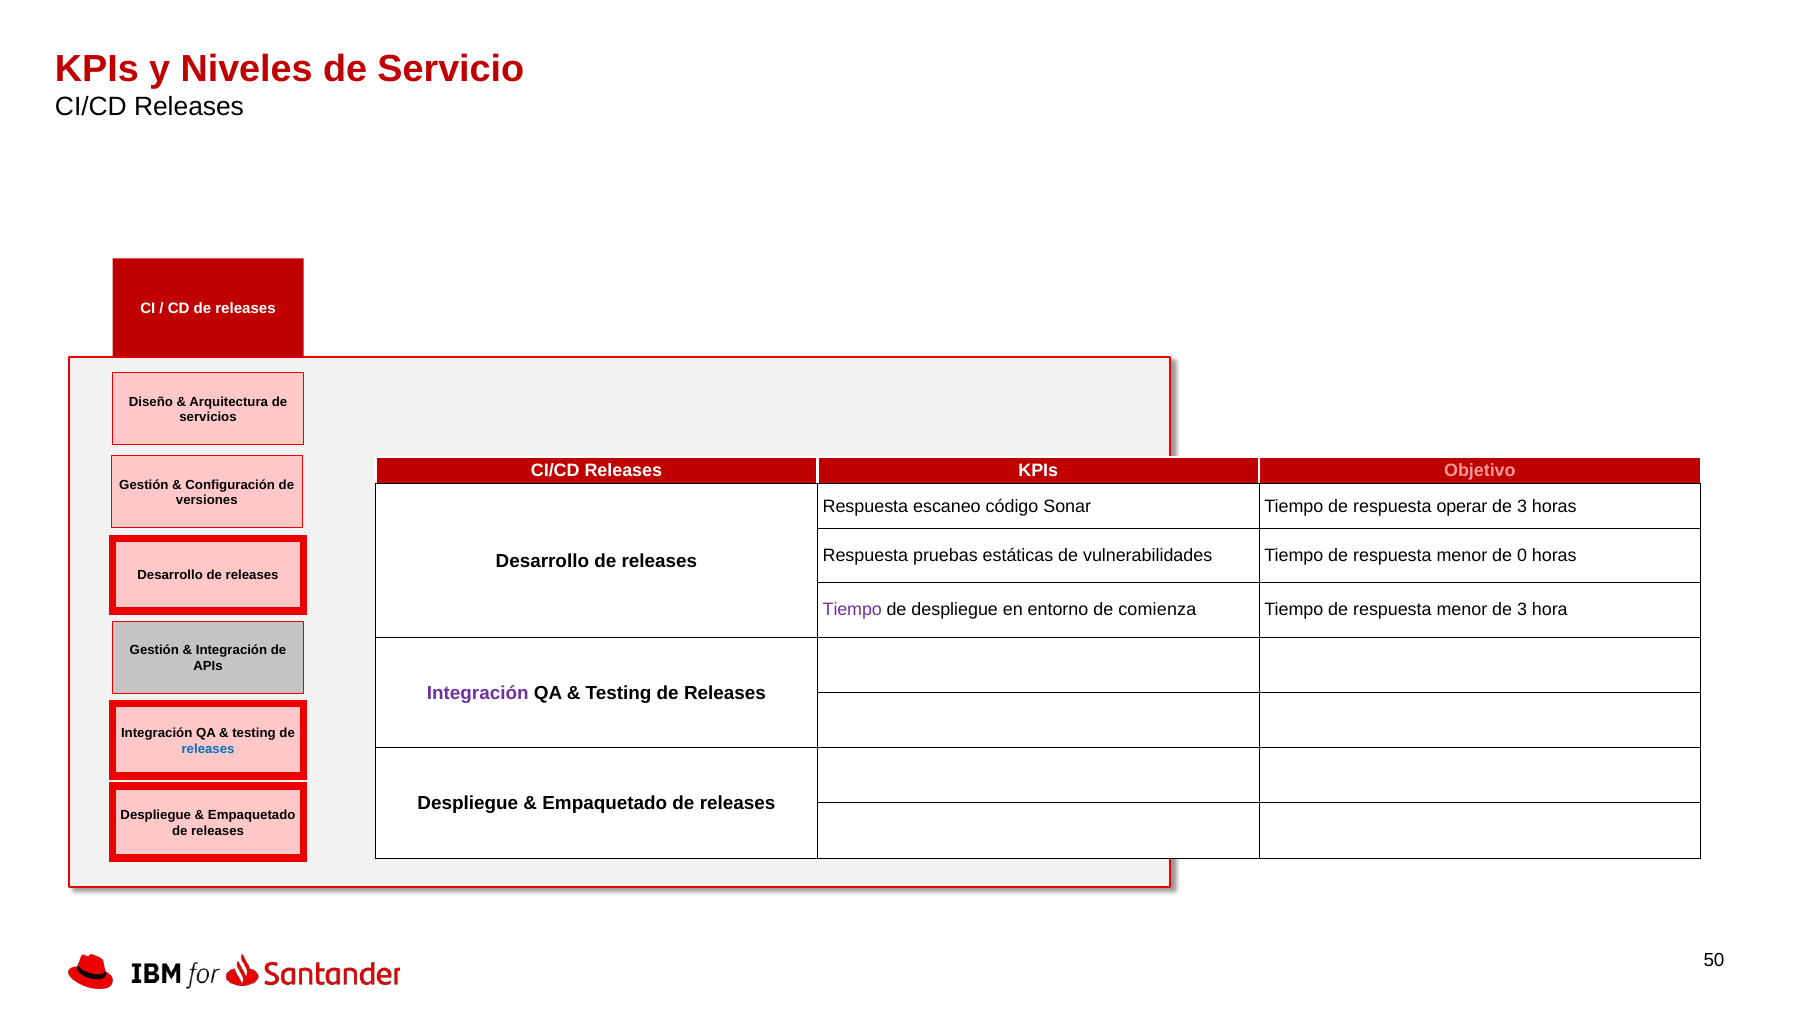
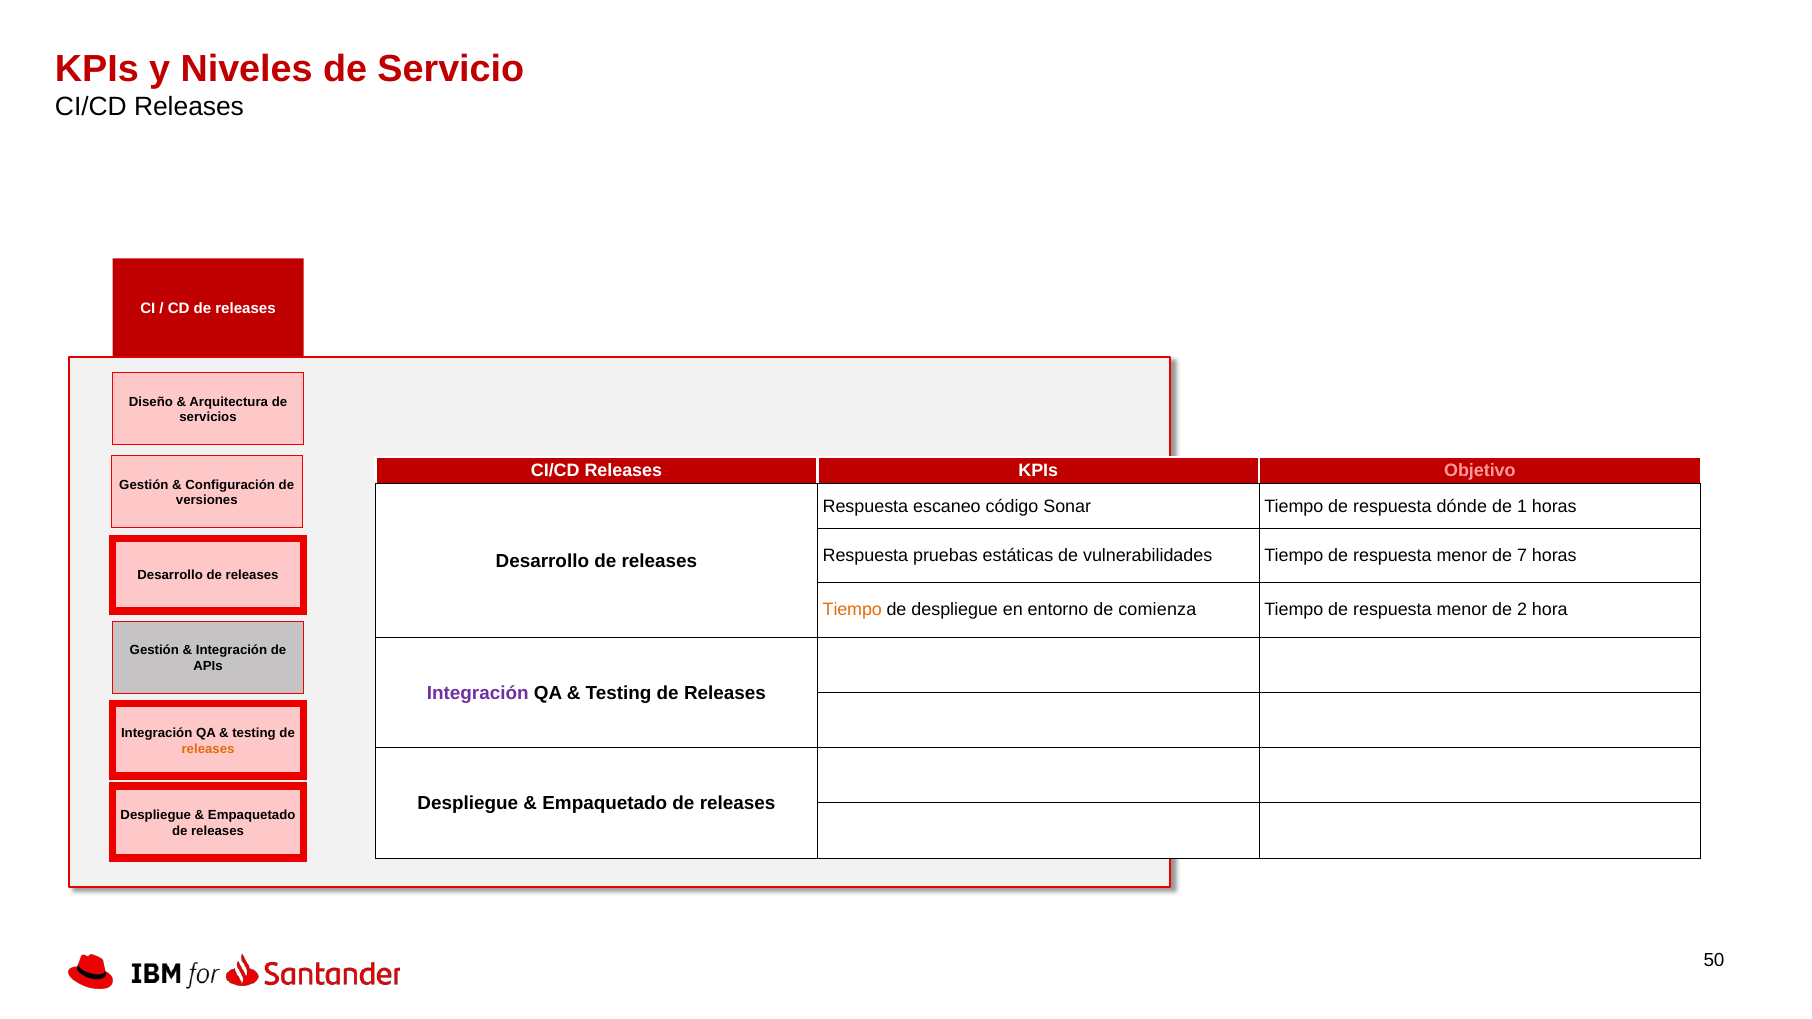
operar: operar -> dónde
3 at (1522, 506): 3 -> 1
0: 0 -> 7
Tiempo at (852, 610) colour: purple -> orange
menor de 3: 3 -> 2
releases at (208, 749) colour: blue -> orange
